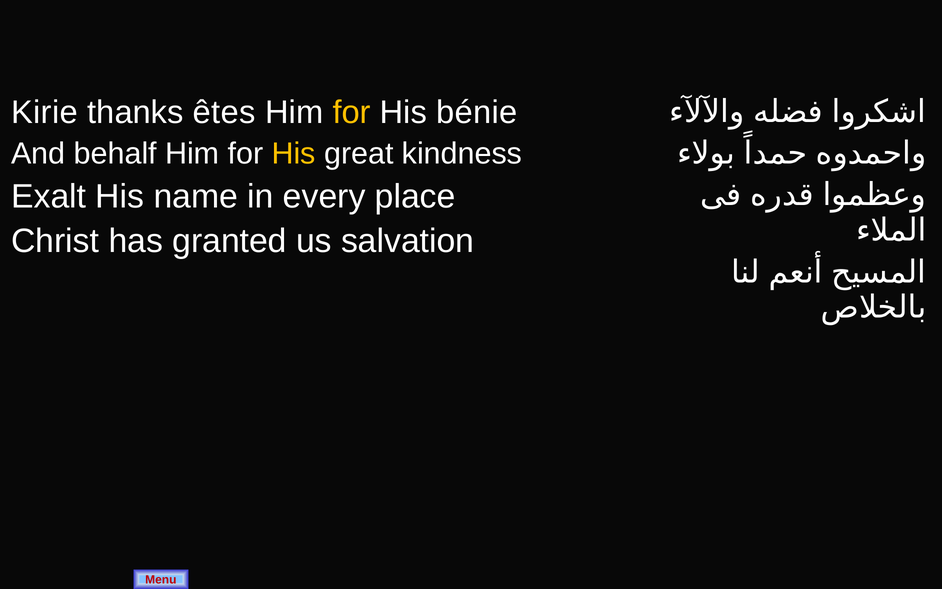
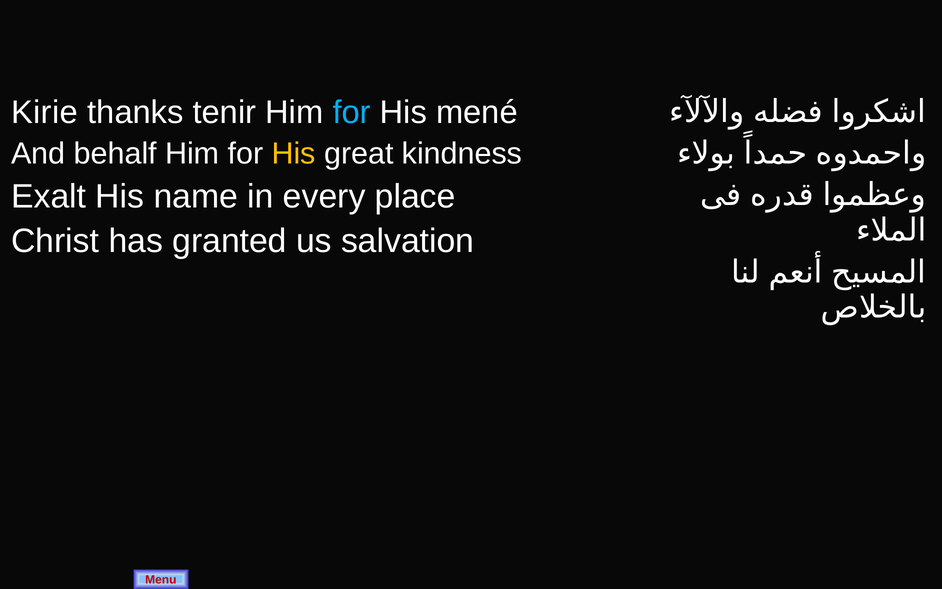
êtes: êtes -> tenir
for at (352, 112) colour: yellow -> light blue
bénie: bénie -> mené
